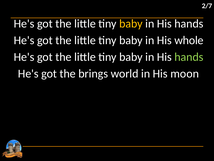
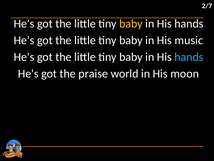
whole: whole -> music
hands at (189, 57) colour: light green -> light blue
brings: brings -> praise
